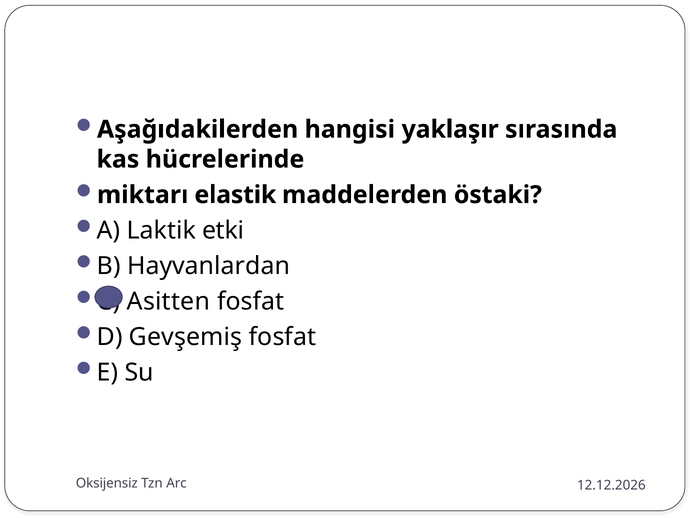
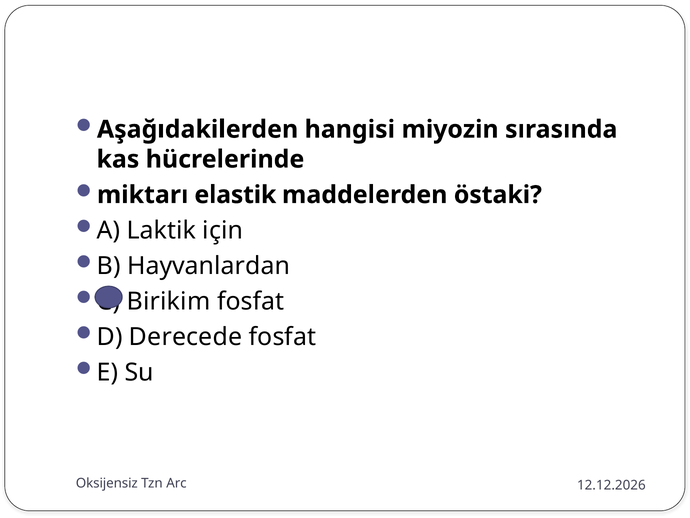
yaklaşır: yaklaşır -> miyozin
etki: etki -> için
Asitten: Asitten -> Birikim
Gevşemiş: Gevşemiş -> Derecede
